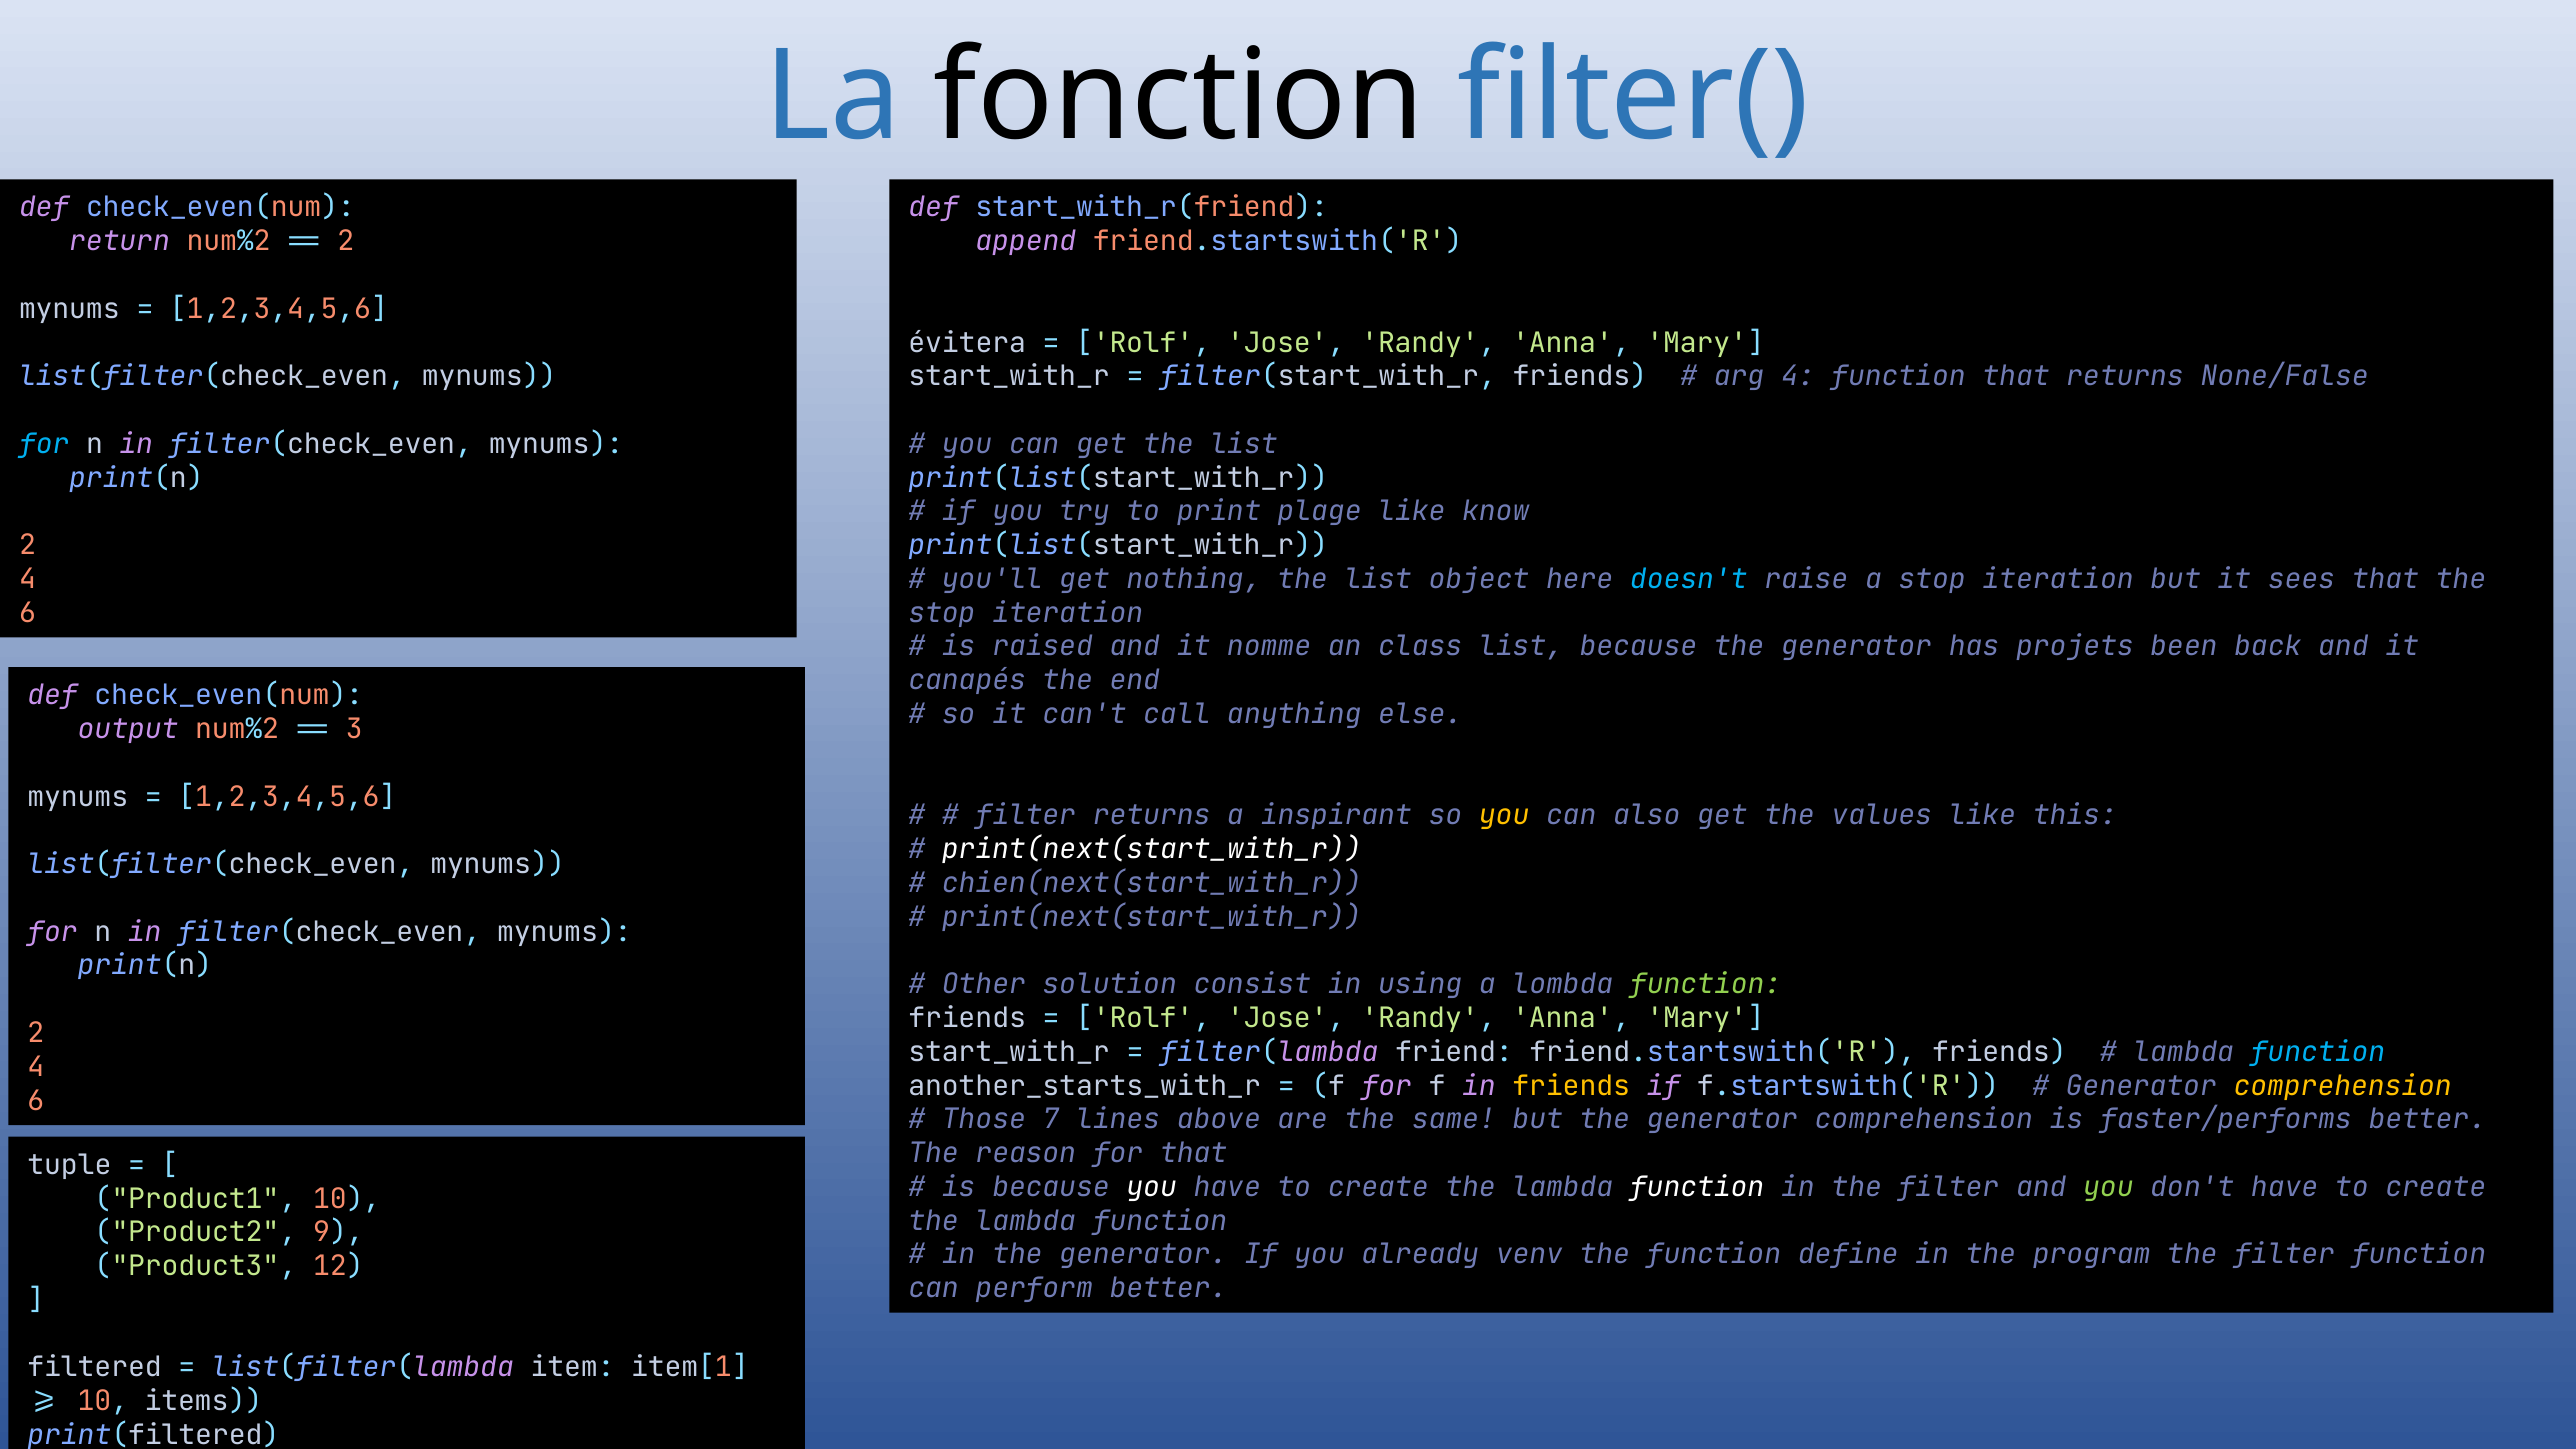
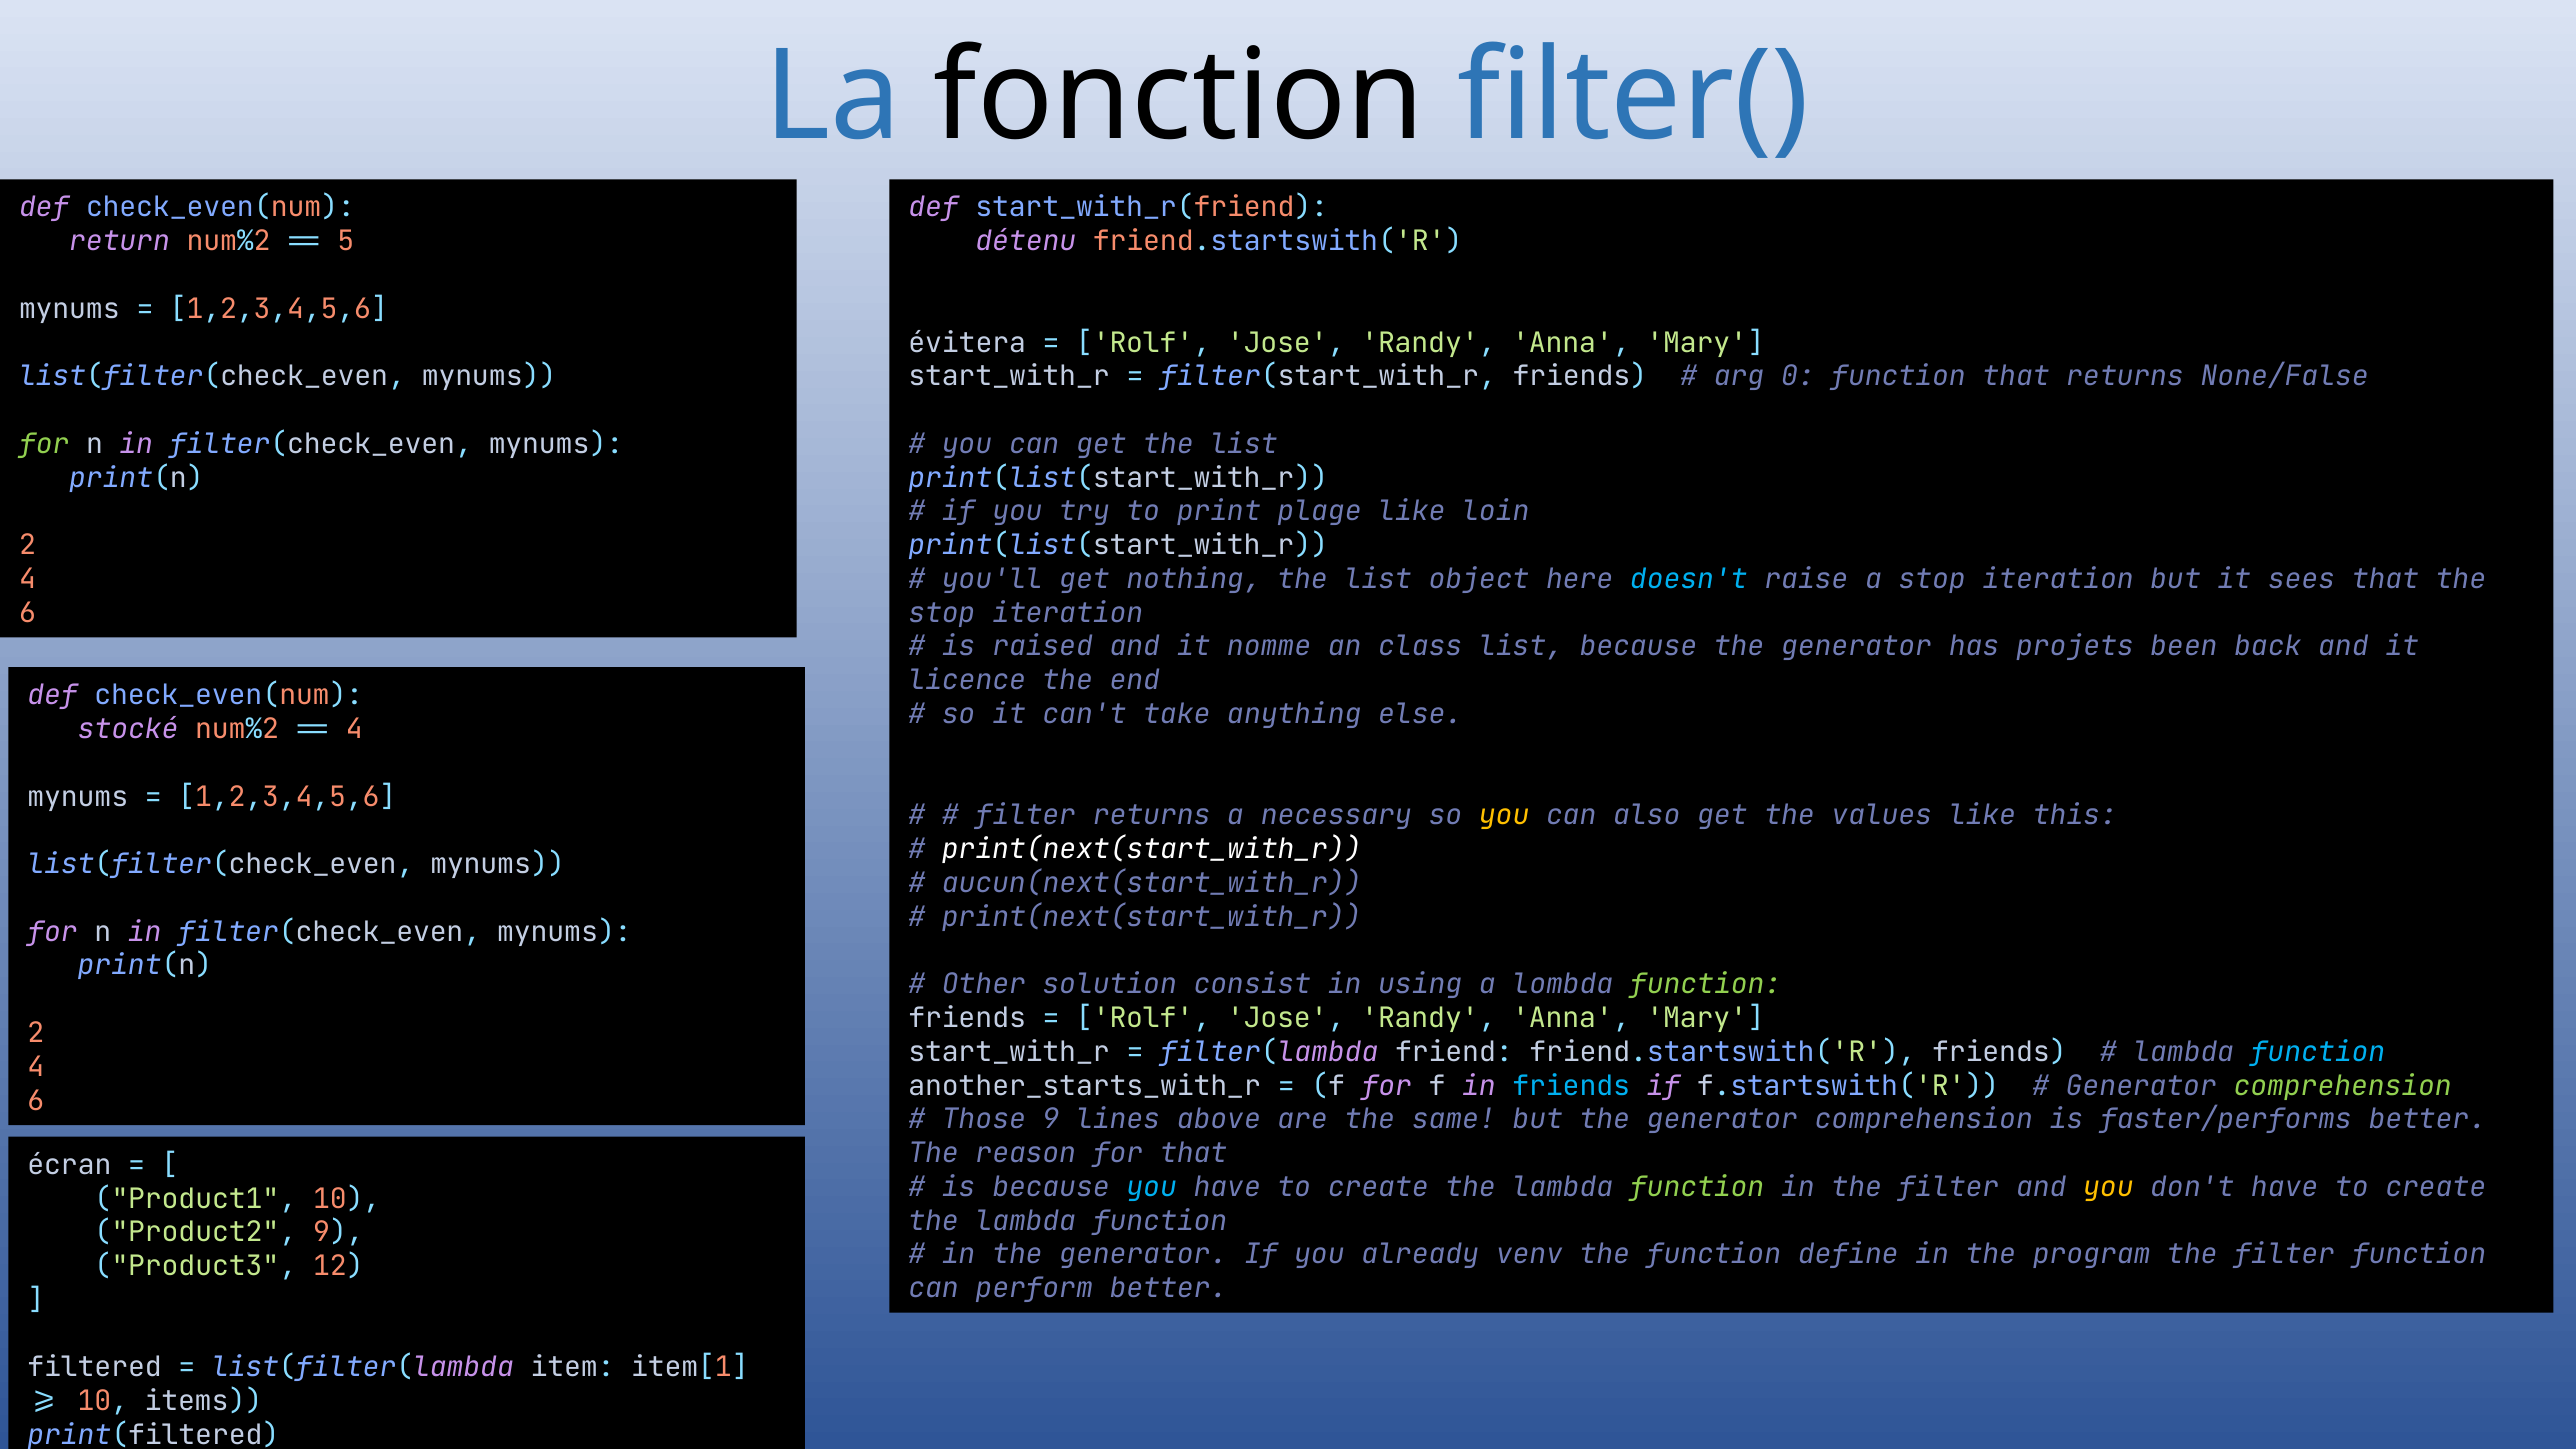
2 at (346, 241): 2 -> 5
append: append -> détenu
arg 4: 4 -> 0
for at (44, 444) colour: light blue -> light green
know: know -> loin
canapés: canapés -> licence
call: call -> take
output: output -> stocké
3 at (354, 729): 3 -> 4
inspirant: inspirant -> necessary
chien(next(start_with_r: chien(next(start_with_r -> aucun(next(start_with_r
friends at (1571, 1086) colour: yellow -> light blue
comprehension at (2343, 1086) colour: yellow -> light green
Those 7: 7 -> 9
tuple: tuple -> écran
you at (1152, 1187) colour: white -> light blue
function at (1697, 1187) colour: white -> light green
you at (2108, 1187) colour: light green -> yellow
